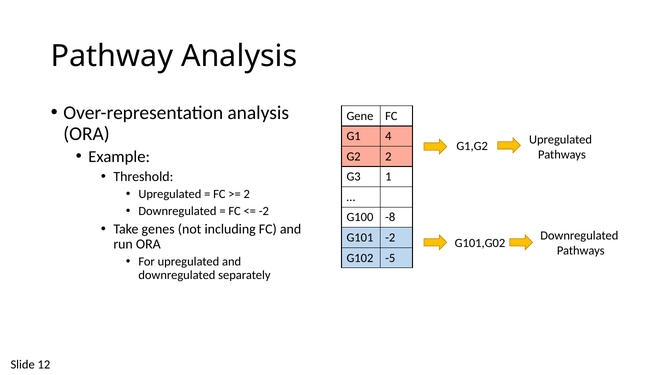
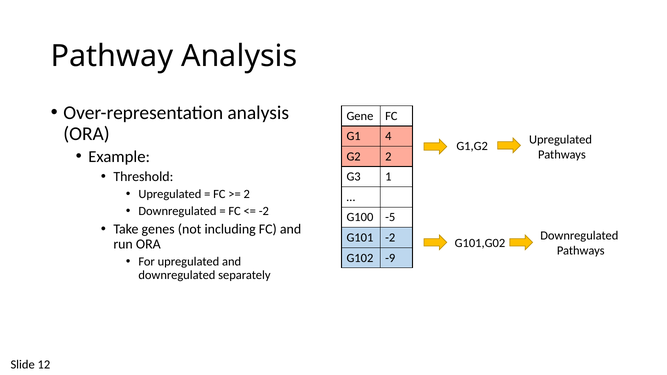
-8: -8 -> -5
-5: -5 -> -9
